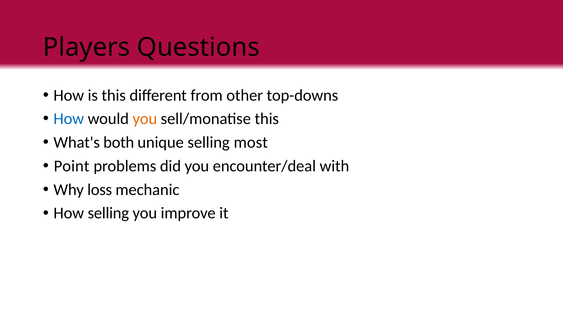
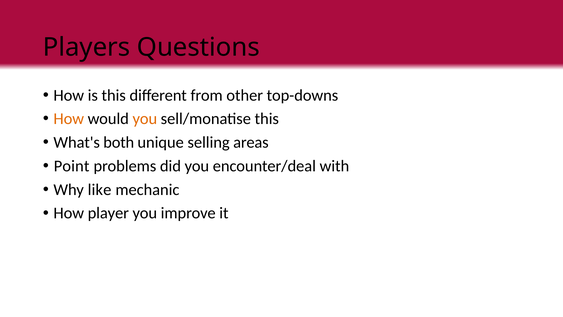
How at (69, 119) colour: blue -> orange
most: most -> areas
loss: loss -> like
How selling: selling -> player
